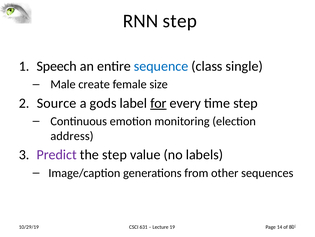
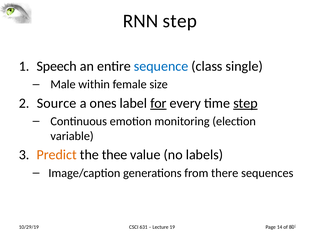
create: create -> within
gods: gods -> ones
step at (245, 103) underline: none -> present
address: address -> variable
Predict colour: purple -> orange
the step: step -> thee
other: other -> there
